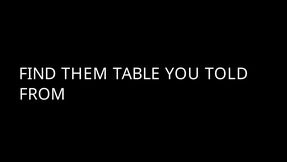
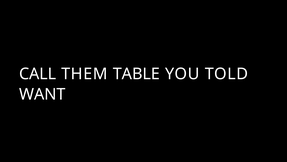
FIND: FIND -> CALL
FROM: FROM -> WANT
